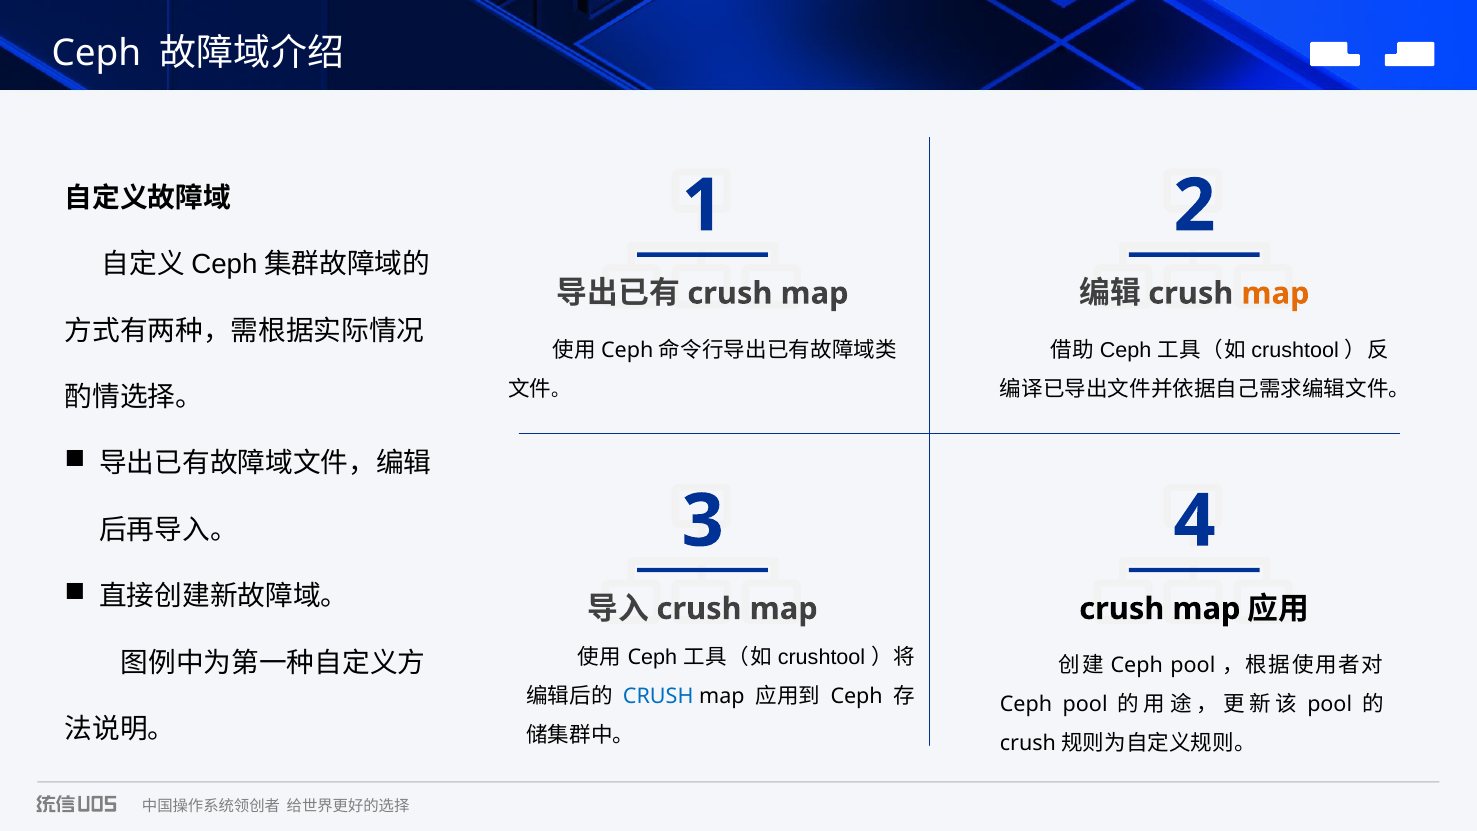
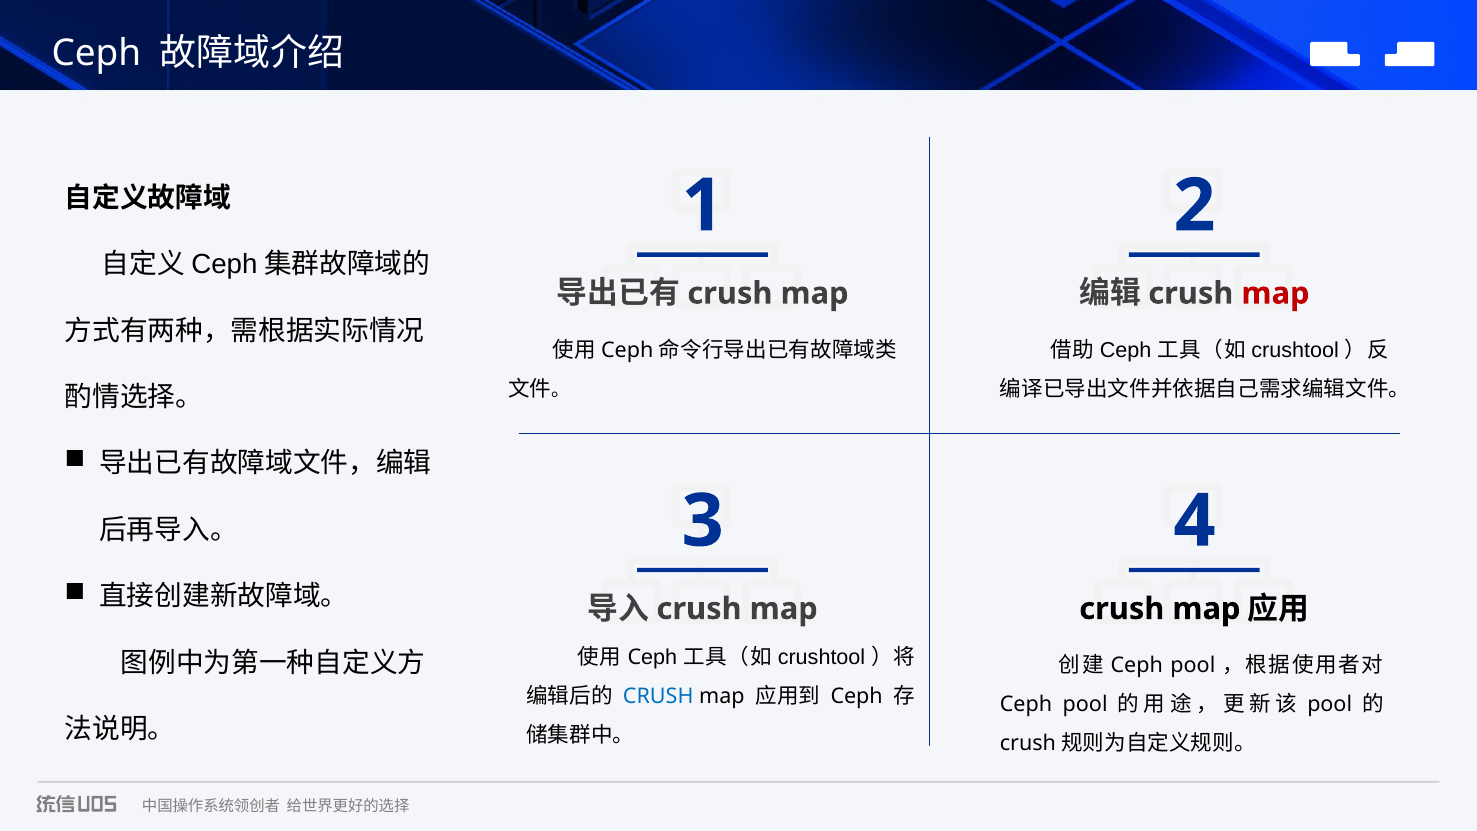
map at (1275, 293) colour: orange -> red
